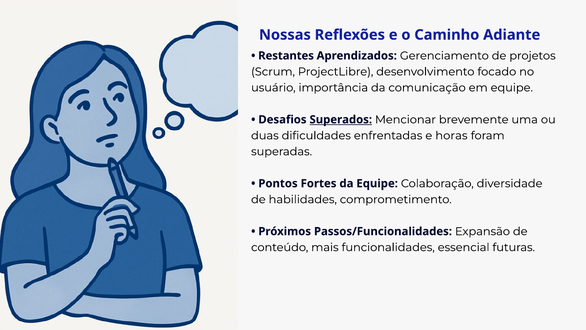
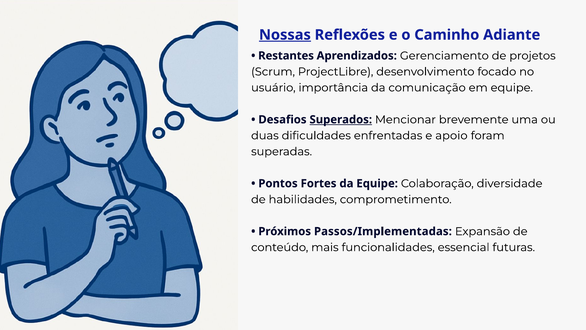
Nossas underline: none -> present
horas: horas -> apoio
Passos/Funcionalidades: Passos/Funcionalidades -> Passos/Implementadas
